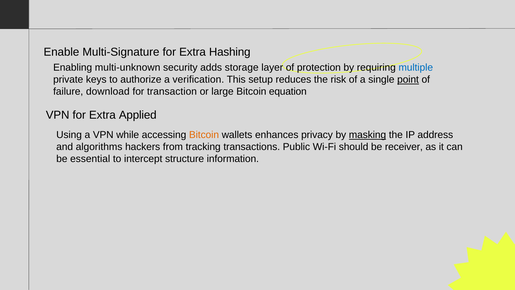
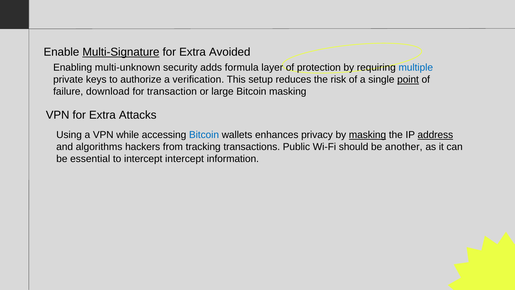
Multi-Signature underline: none -> present
Hashing: Hashing -> Avoided
storage: storage -> formula
Bitcoin equation: equation -> masking
Applied: Applied -> Attacks
Bitcoin at (204, 135) colour: orange -> blue
address underline: none -> present
receiver: receiver -> another
intercept structure: structure -> intercept
